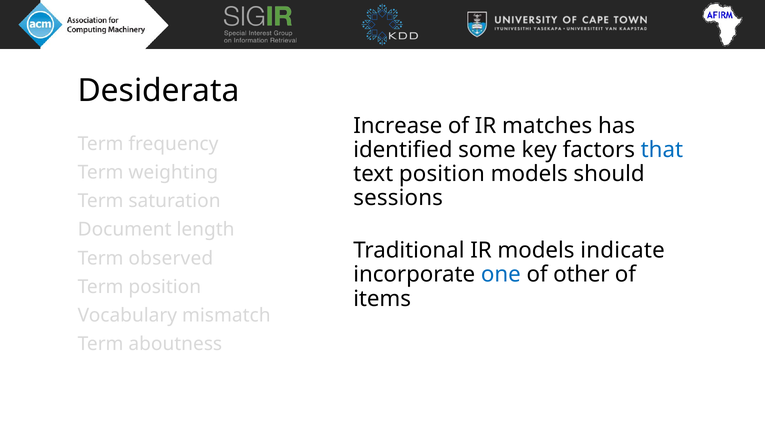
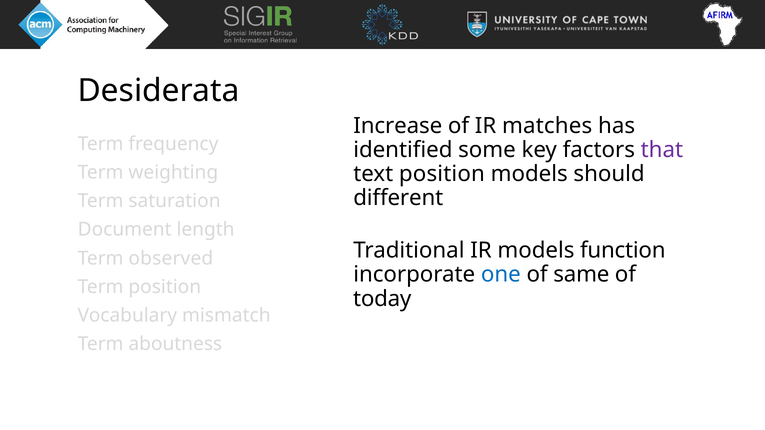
that colour: blue -> purple
sessions: sessions -> different
indicate: indicate -> function
other: other -> same
items: items -> today
